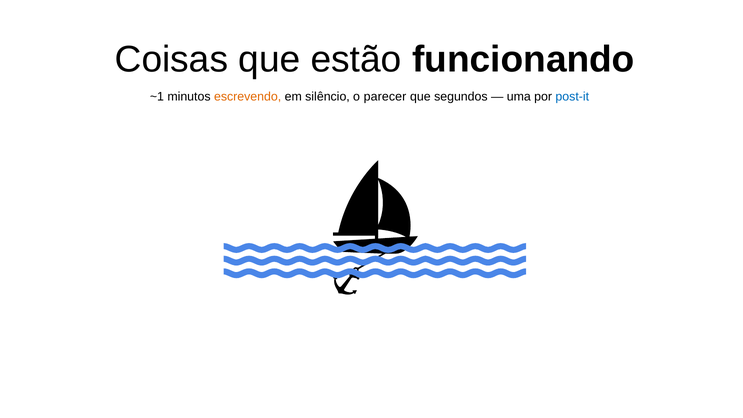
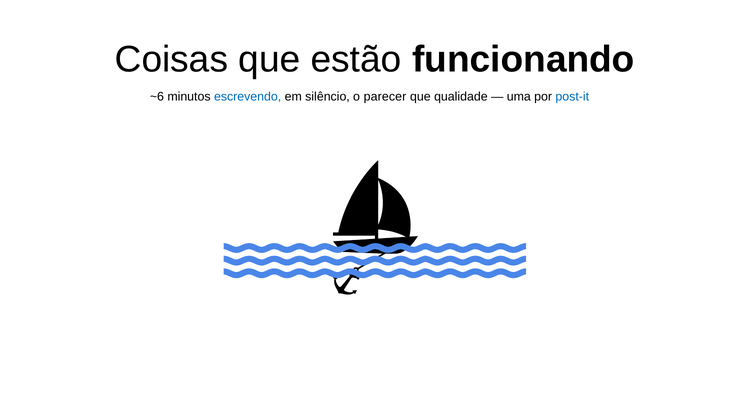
~1: ~1 -> ~6
escrevendo colour: orange -> blue
segundos: segundos -> qualidade
